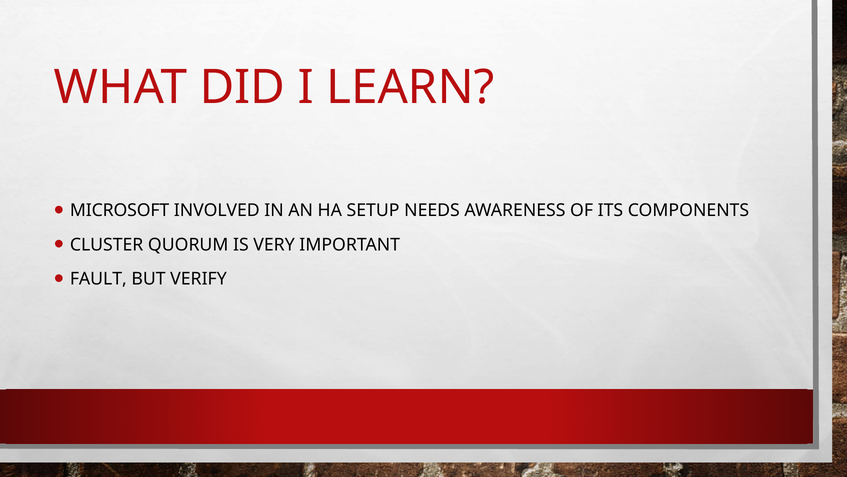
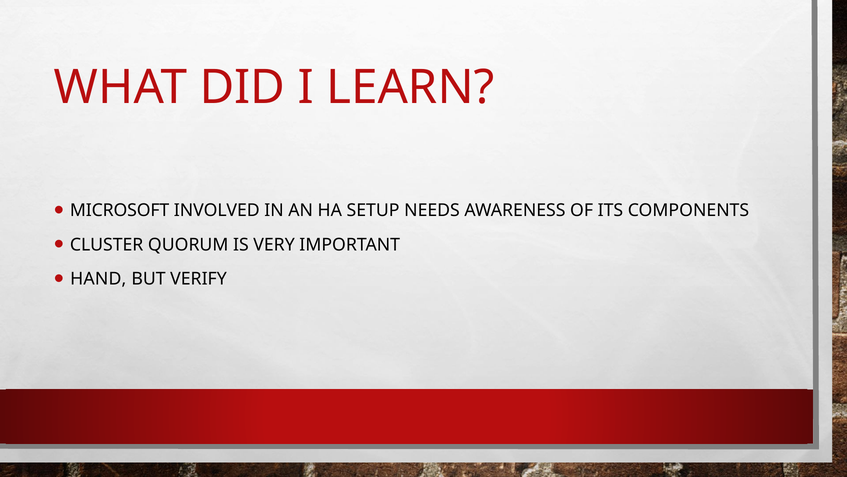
FAULT: FAULT -> HAND
